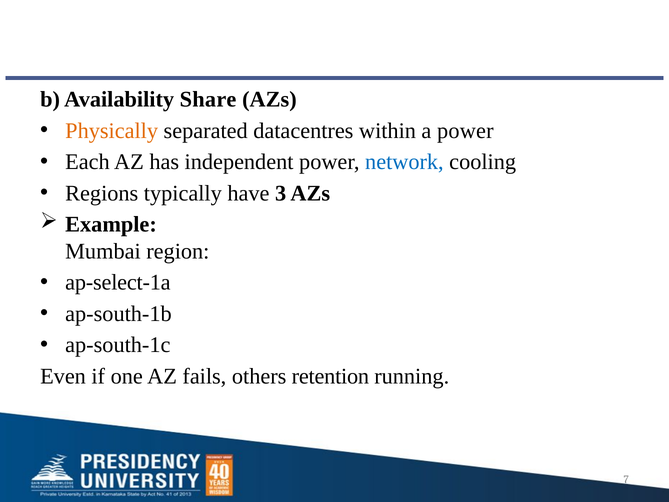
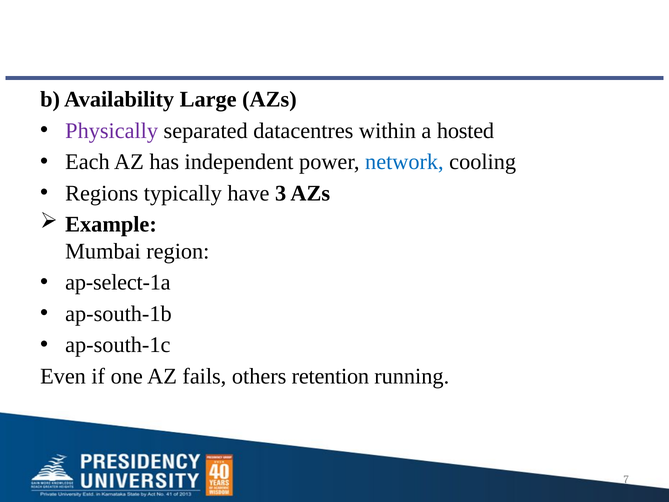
Share: Share -> Large
Physically colour: orange -> purple
a power: power -> hosted
